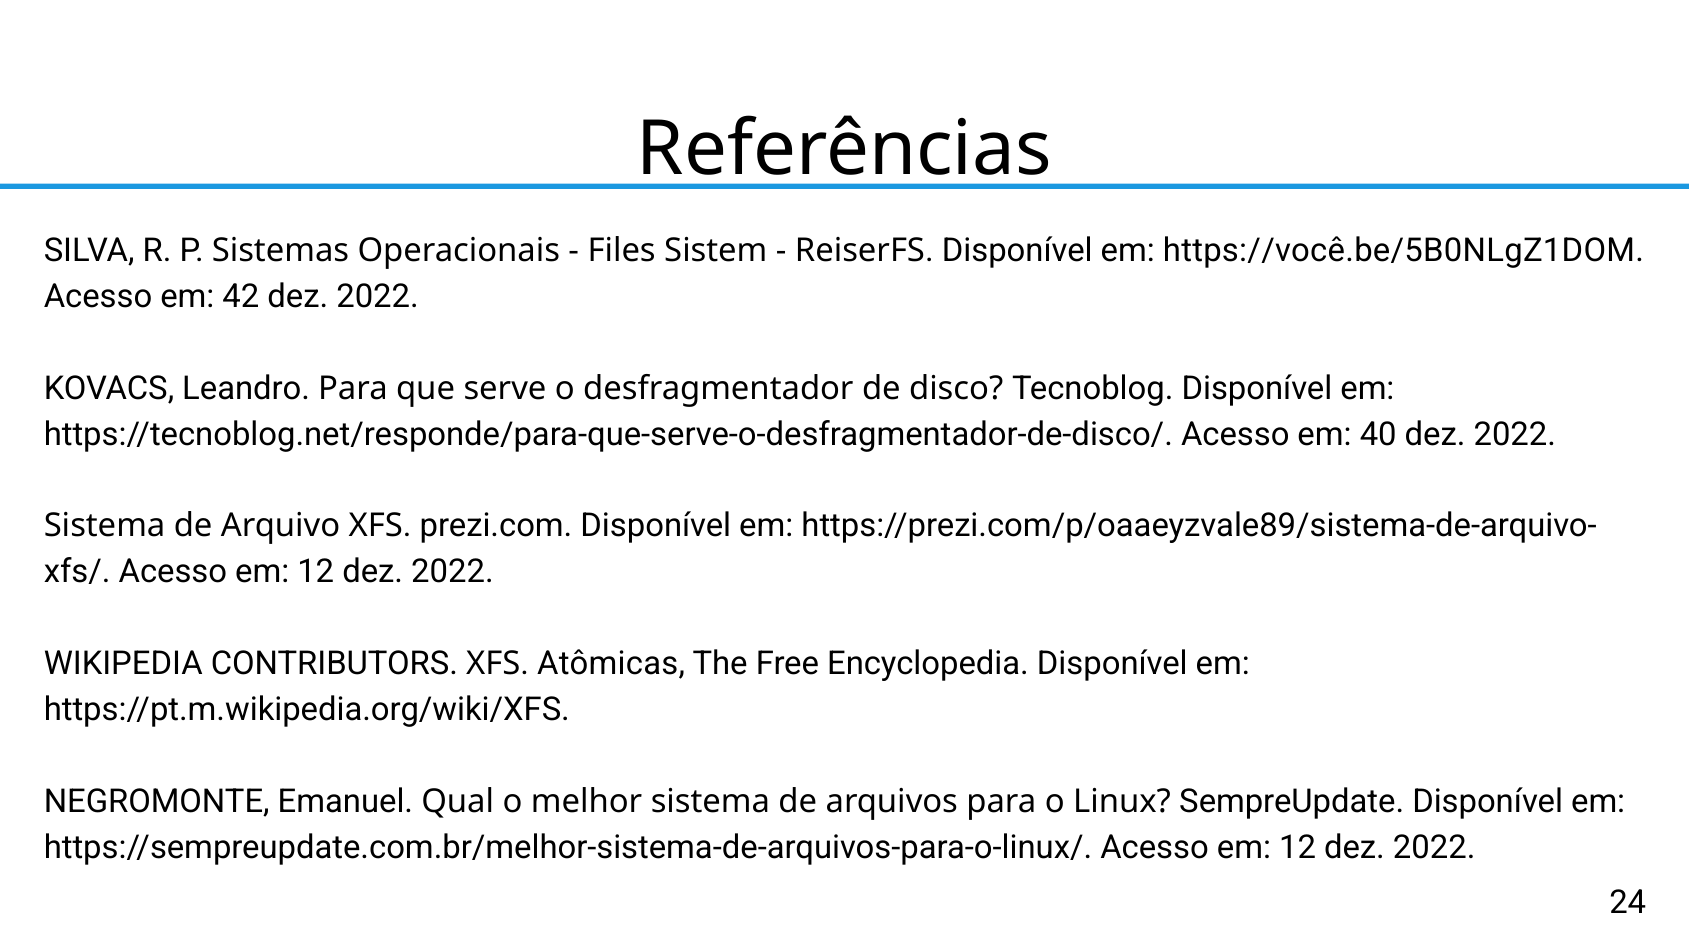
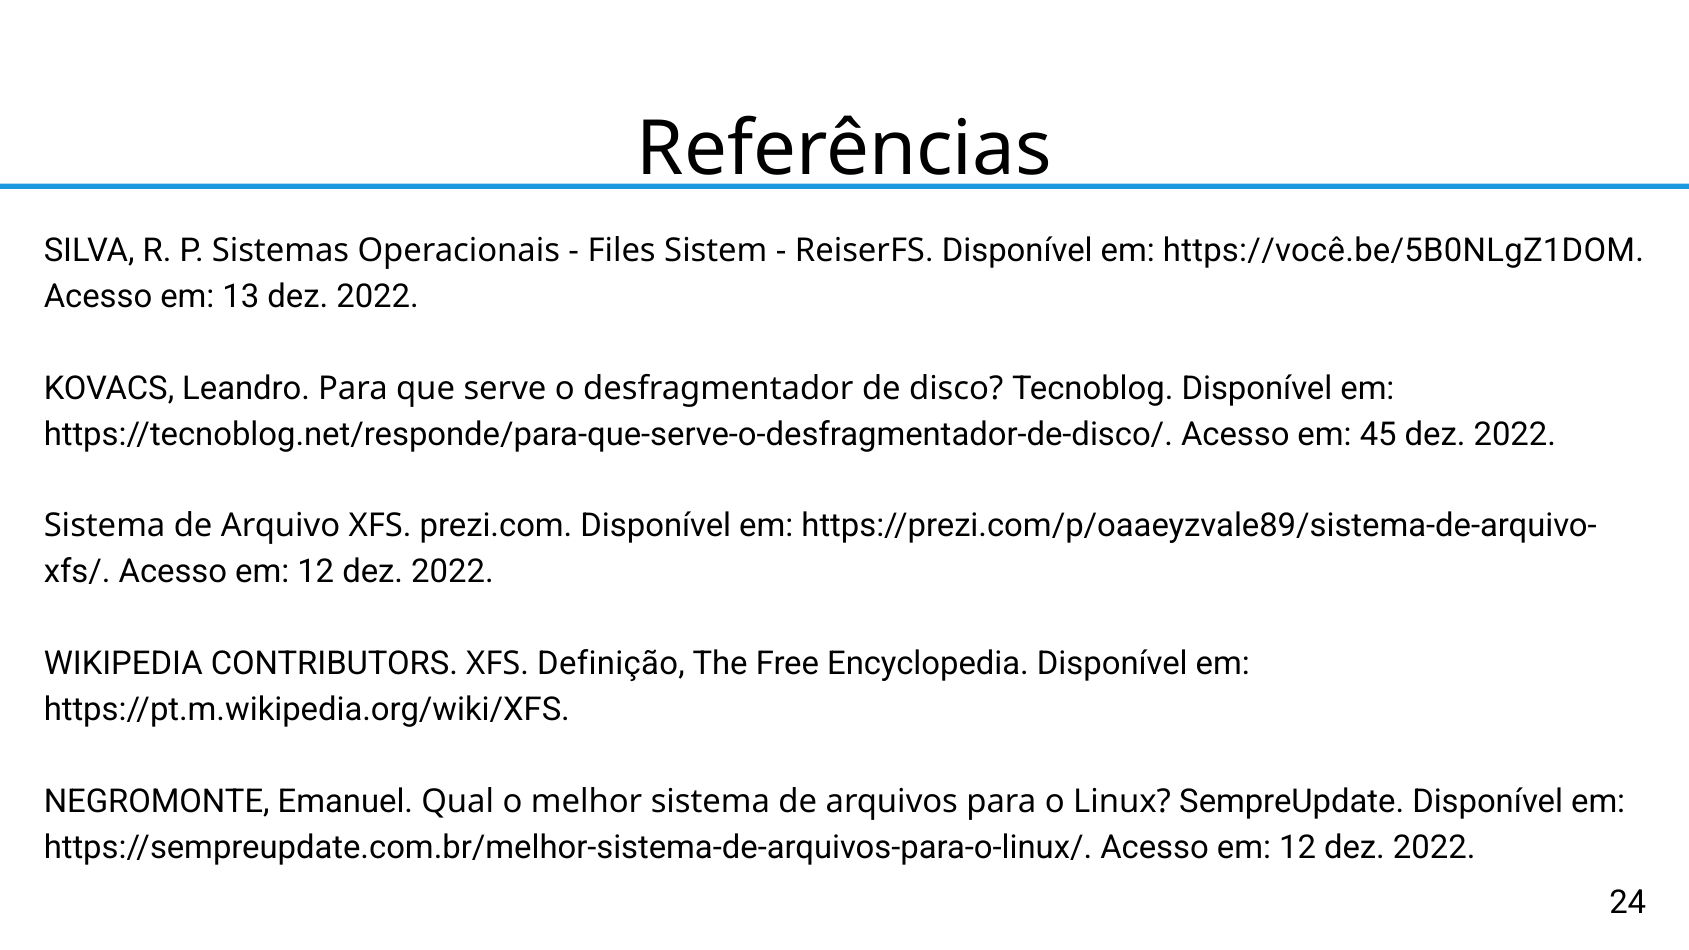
42: 42 -> 13
40: 40 -> 45
Atômicas: Atômicas -> Definição
